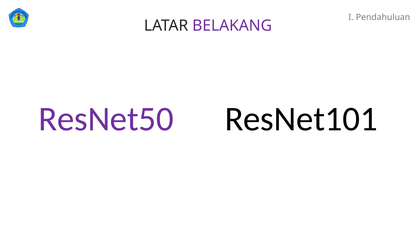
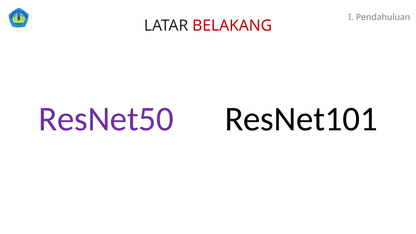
BELAKANG colour: purple -> red
